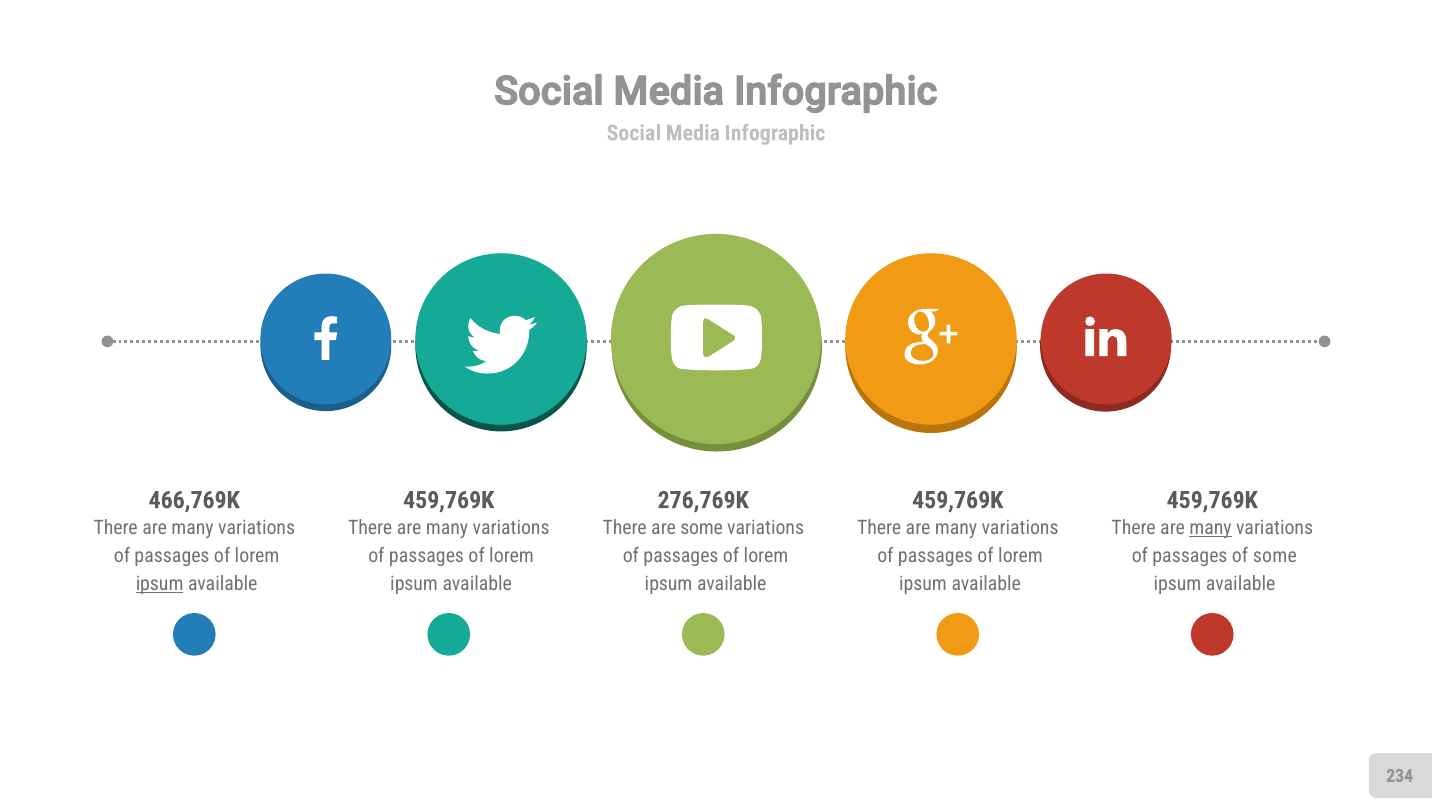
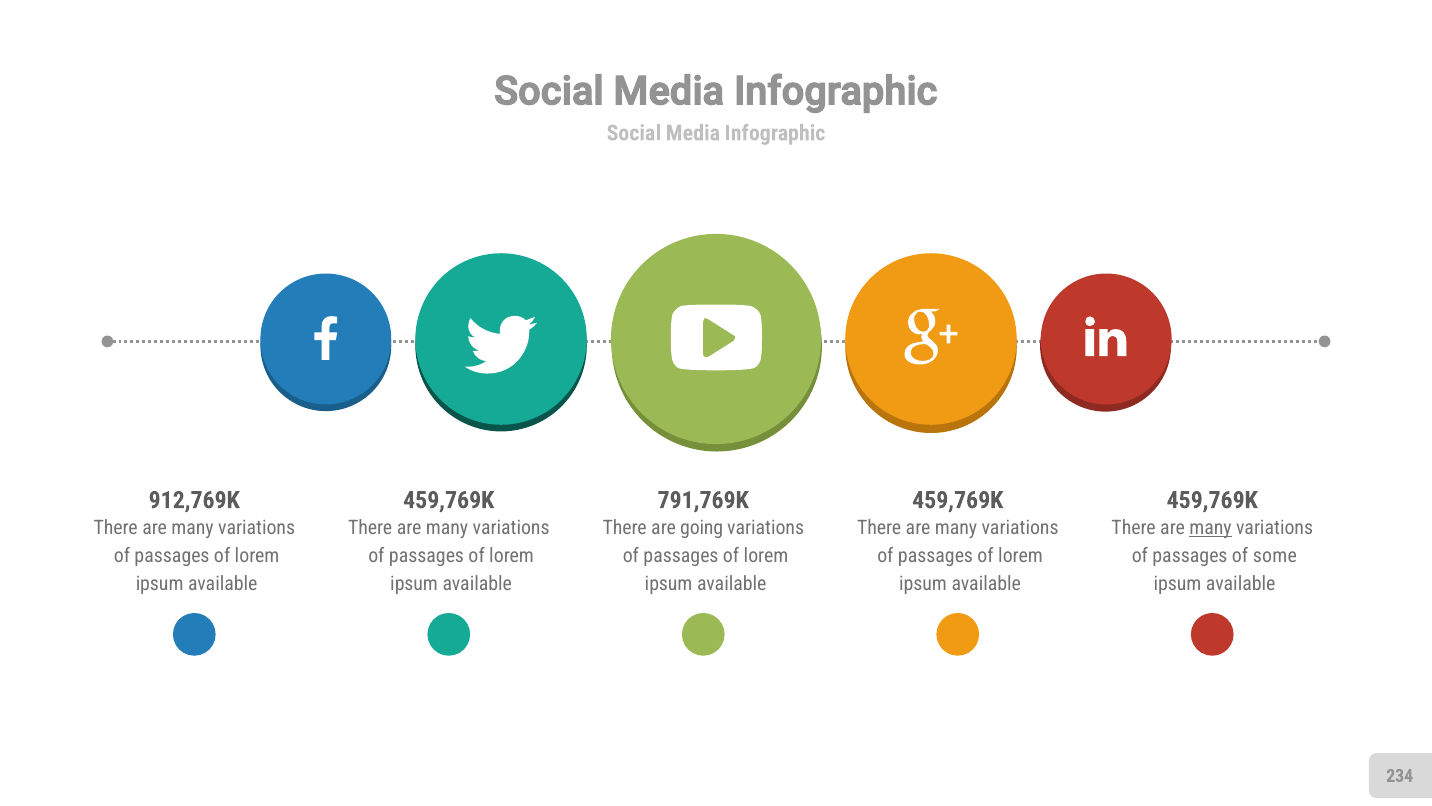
466,769K: 466,769K -> 912,769K
276,769K: 276,769K -> 791,769K
are some: some -> going
ipsum at (160, 583) underline: present -> none
